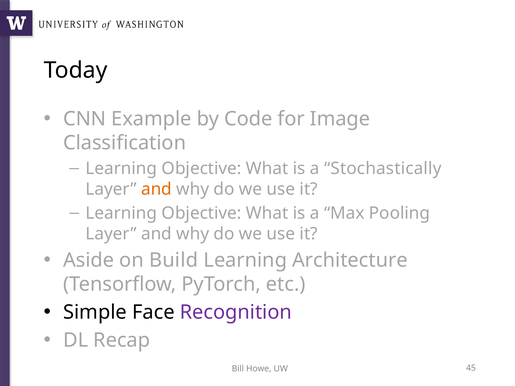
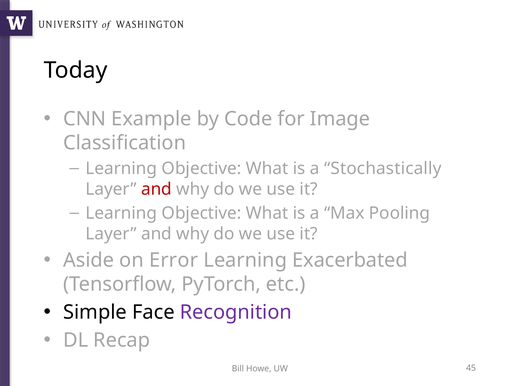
and at (156, 189) colour: orange -> red
Build: Build -> Error
Architecture: Architecture -> Exacerbated
